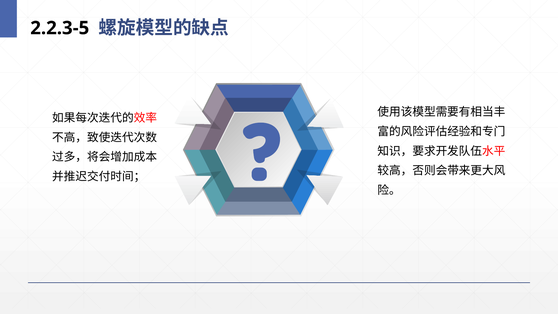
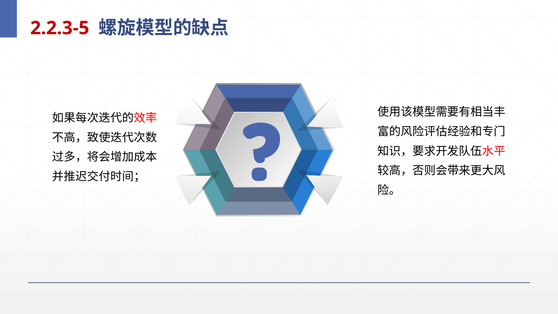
2.2.3-5 colour: black -> red
